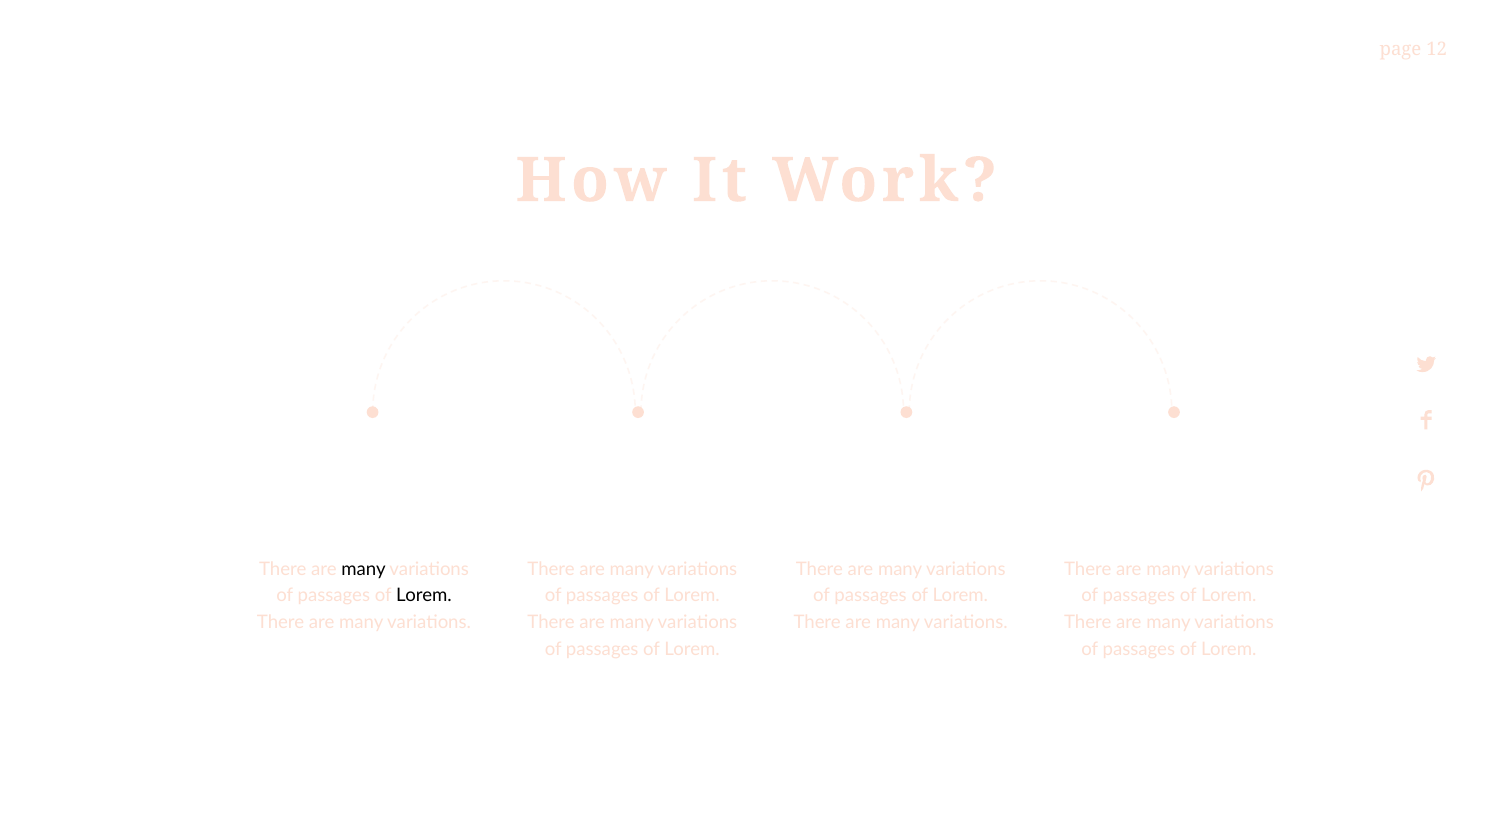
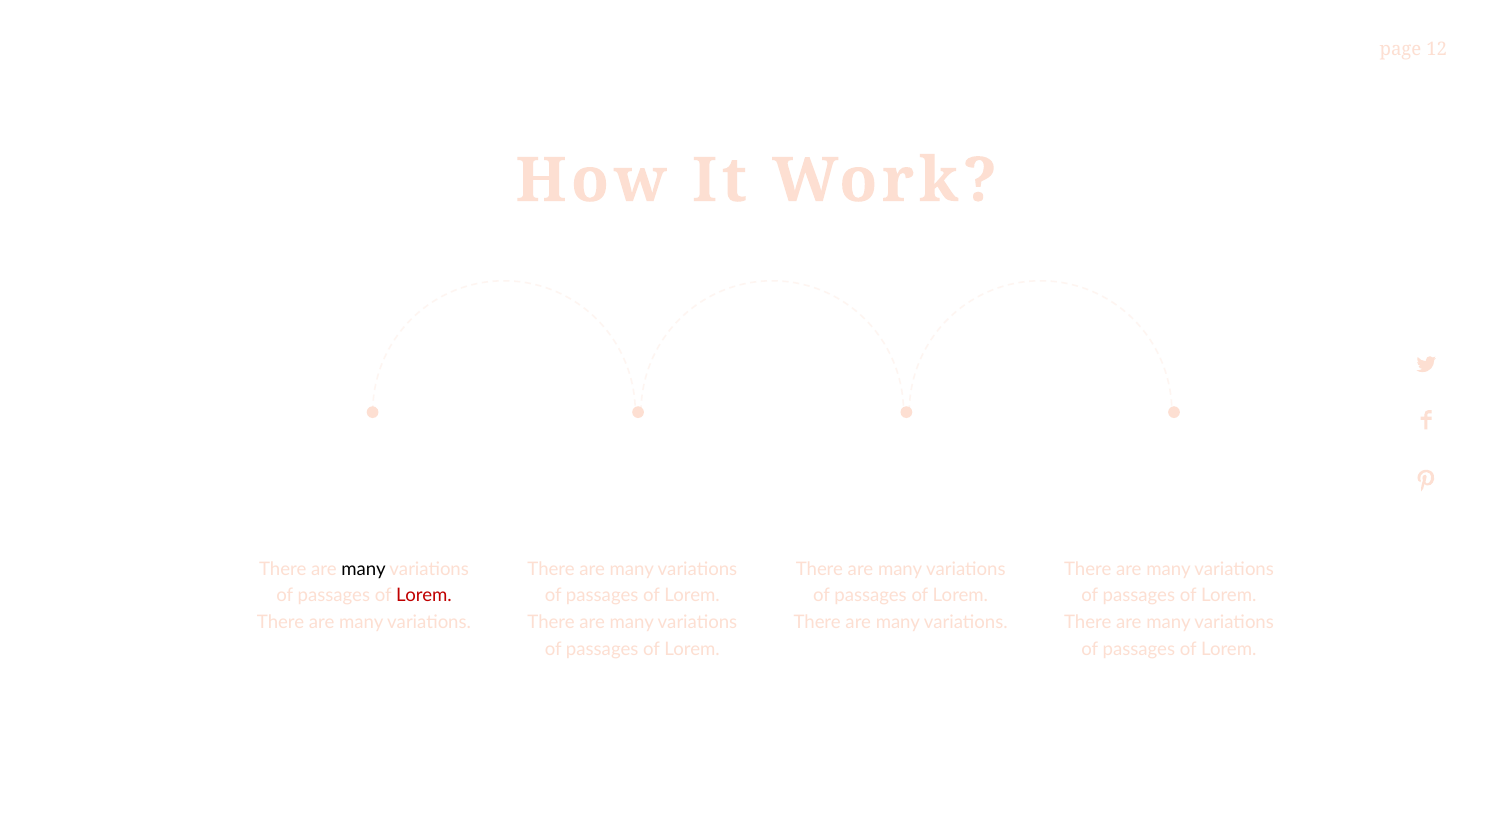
Lorem at (424, 596) colour: black -> red
